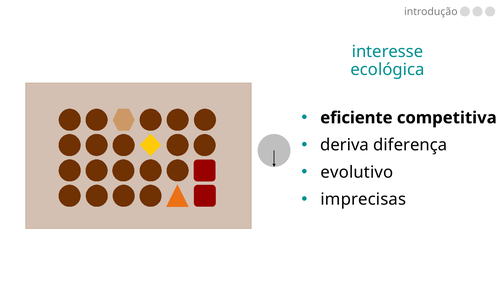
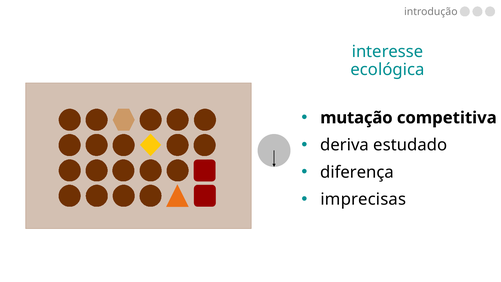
eficiente: eficiente -> mutação
diferença: diferença -> estudado
evolutivo: evolutivo -> diferença
